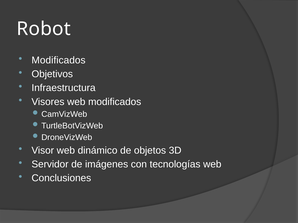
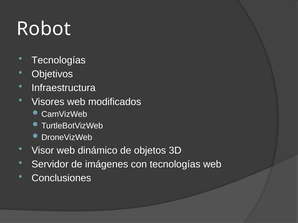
Modificados at (59, 60): Modificados -> Tecnologías
